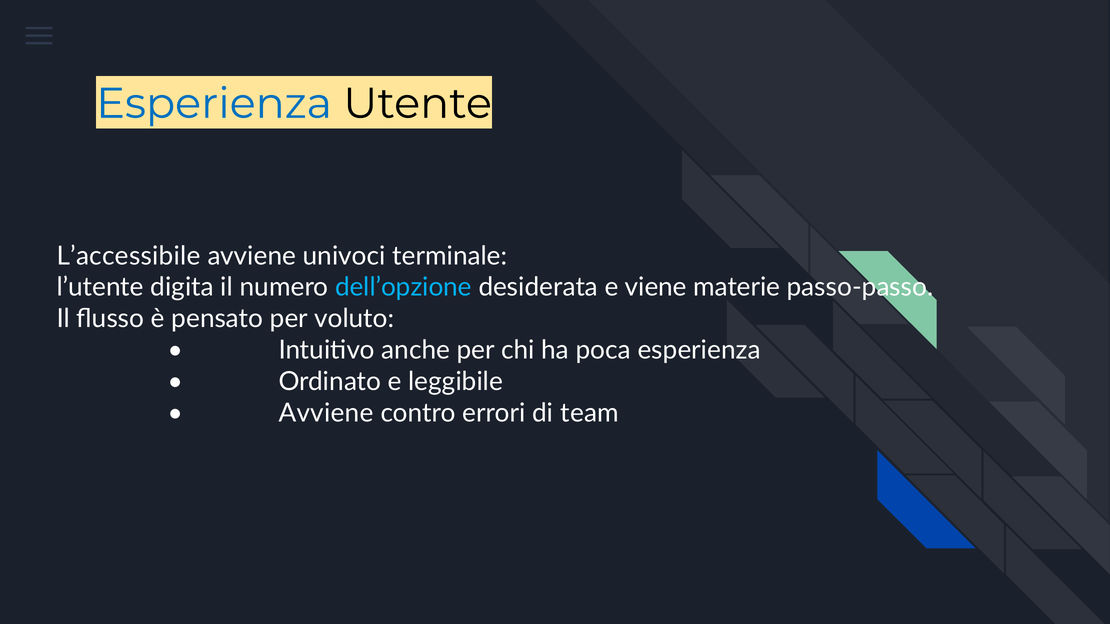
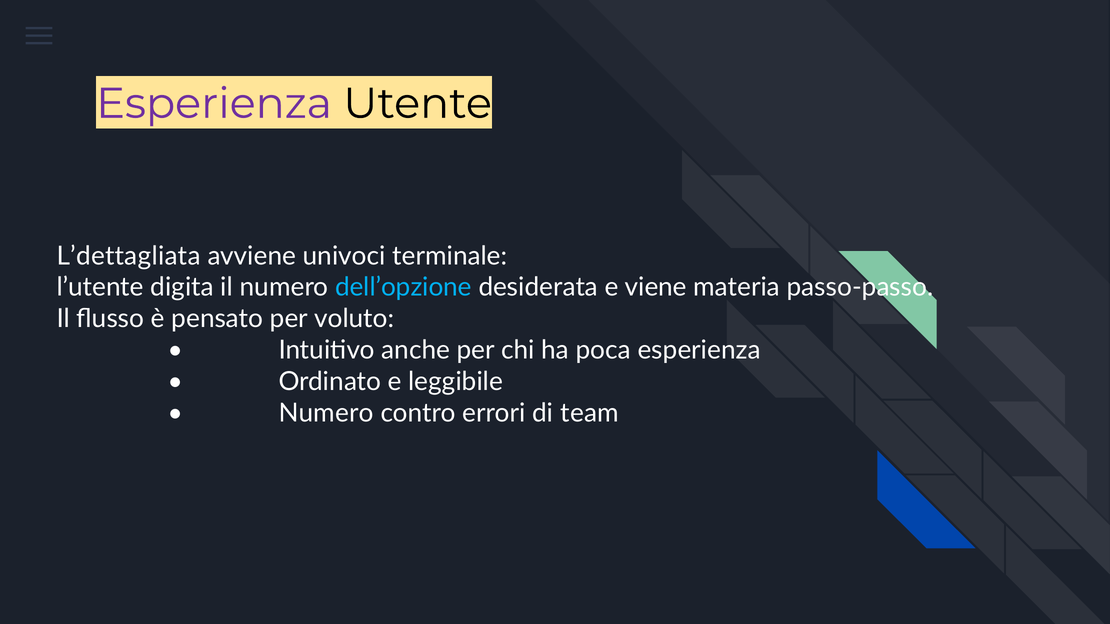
Esperienza at (214, 104) colour: blue -> purple
L’accessibile: L’accessibile -> L’dettagliata
materie: materie -> materia
Avviene at (326, 413): Avviene -> Numero
